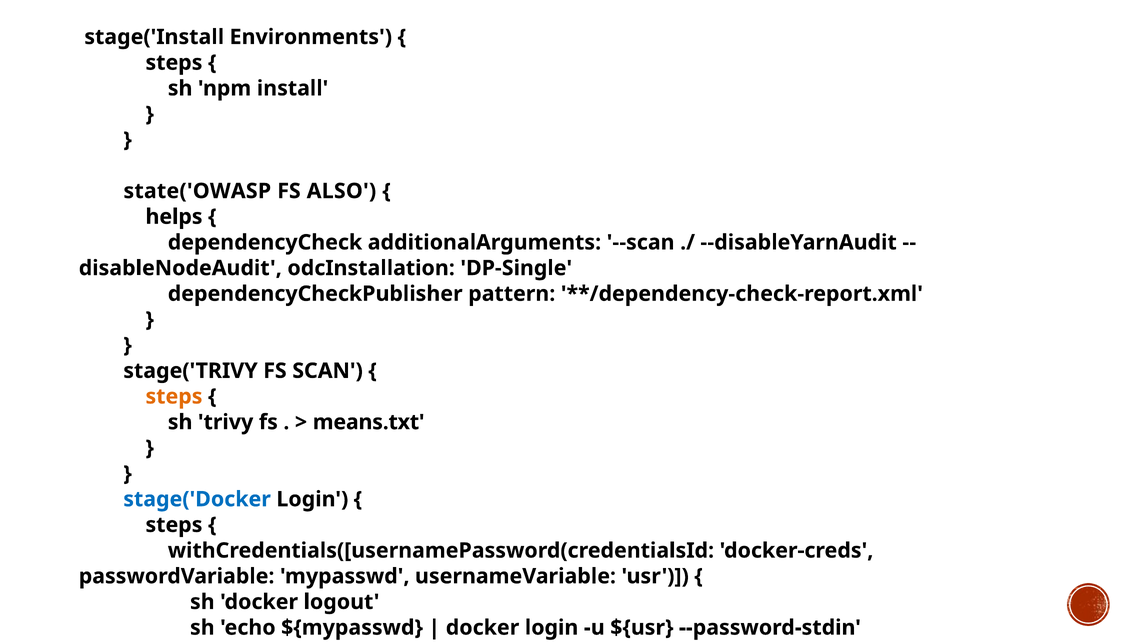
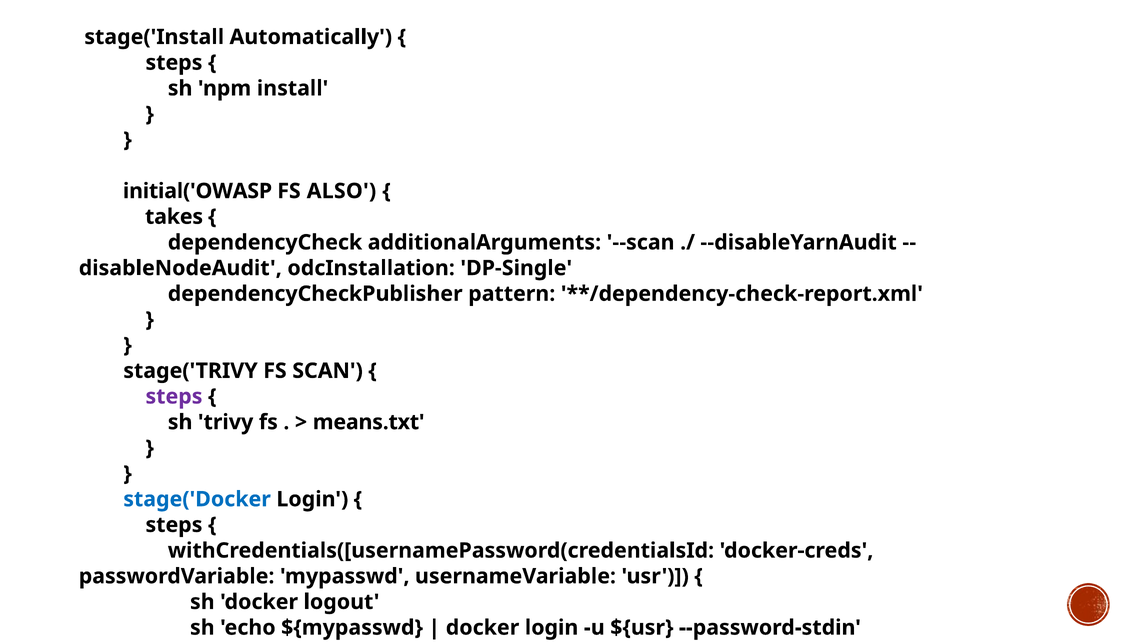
Environments: Environments -> Automatically
state('OWASP: state('OWASP -> initial('OWASP
helps: helps -> takes
steps at (174, 396) colour: orange -> purple
